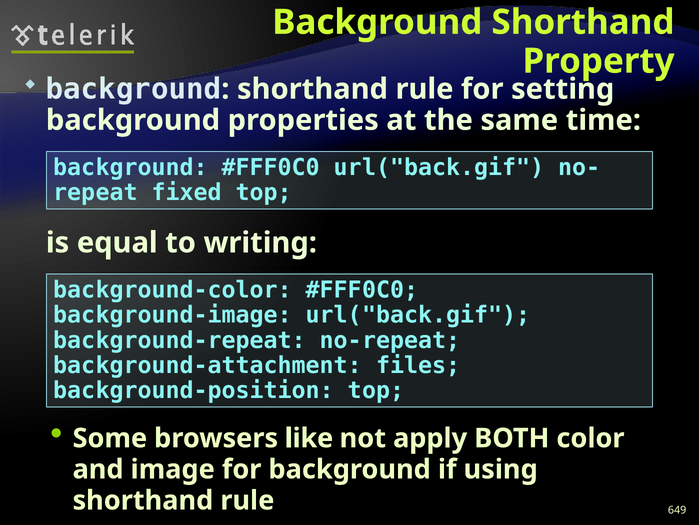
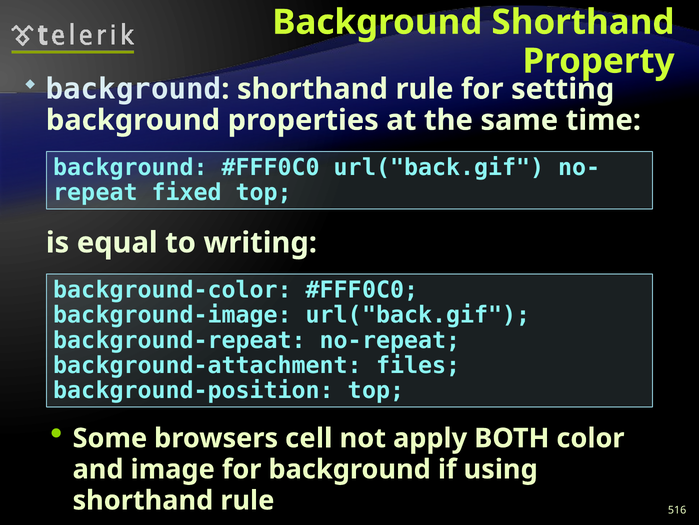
like: like -> cell
649: 649 -> 516
